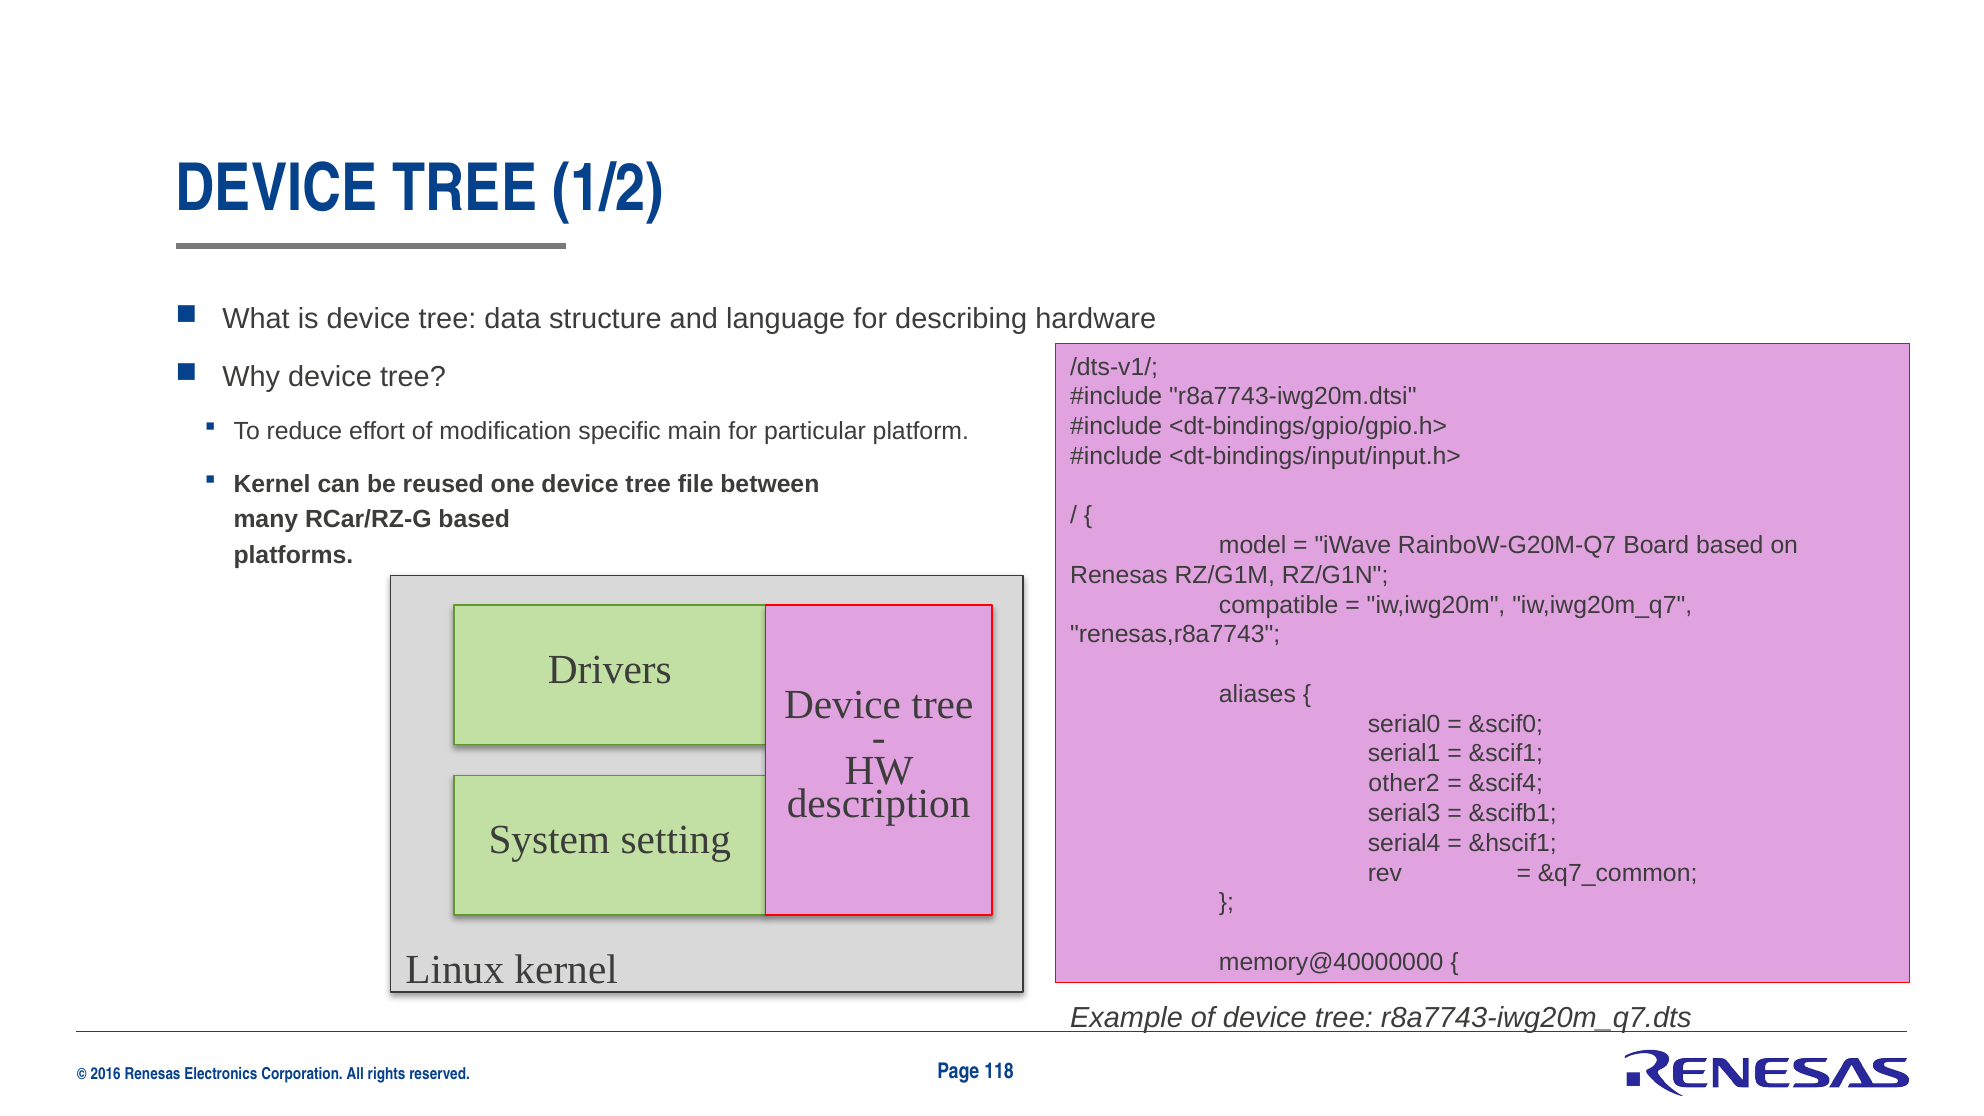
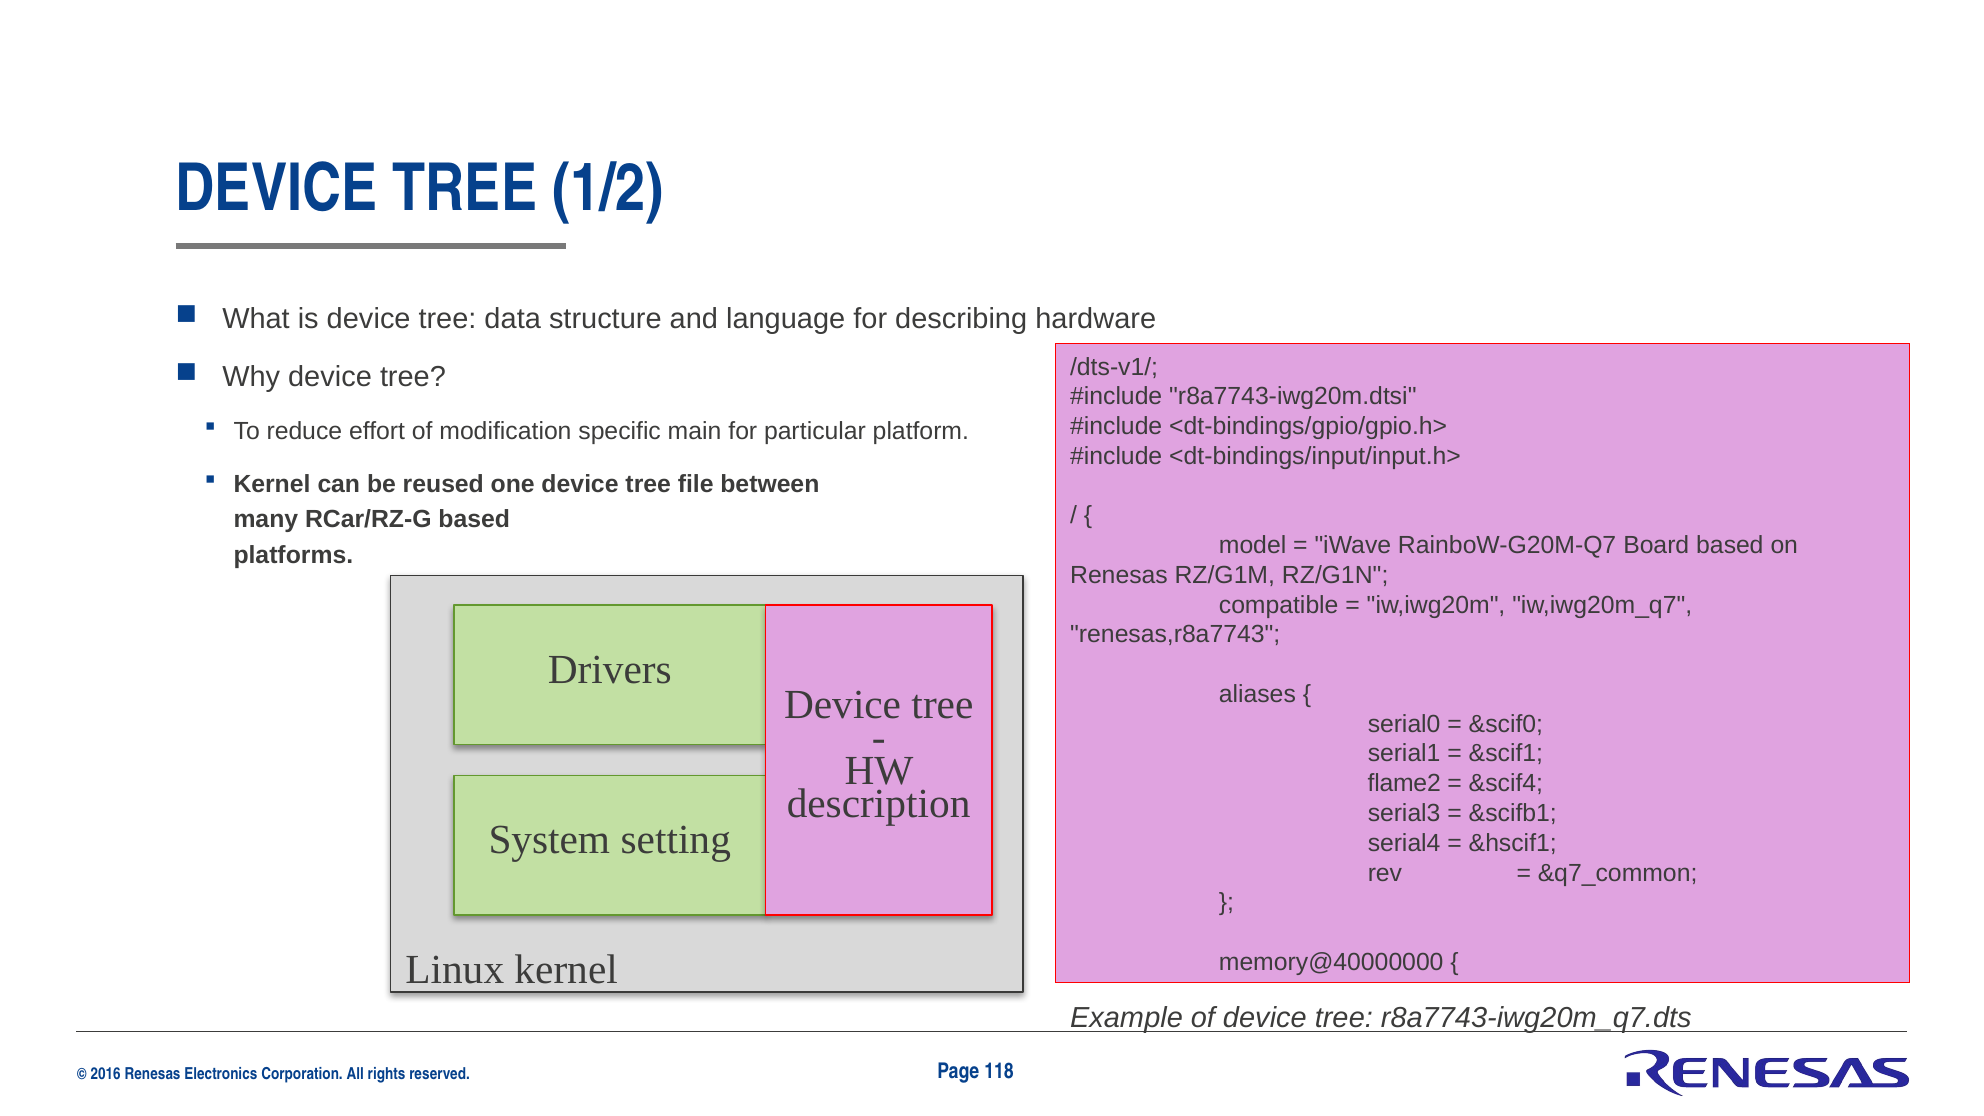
other2: other2 -> flame2
